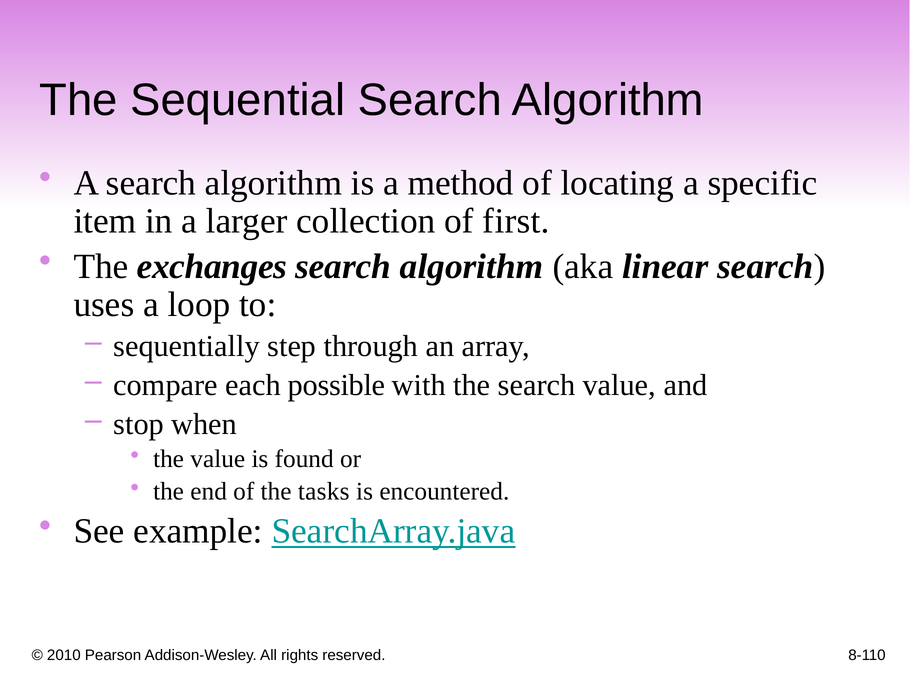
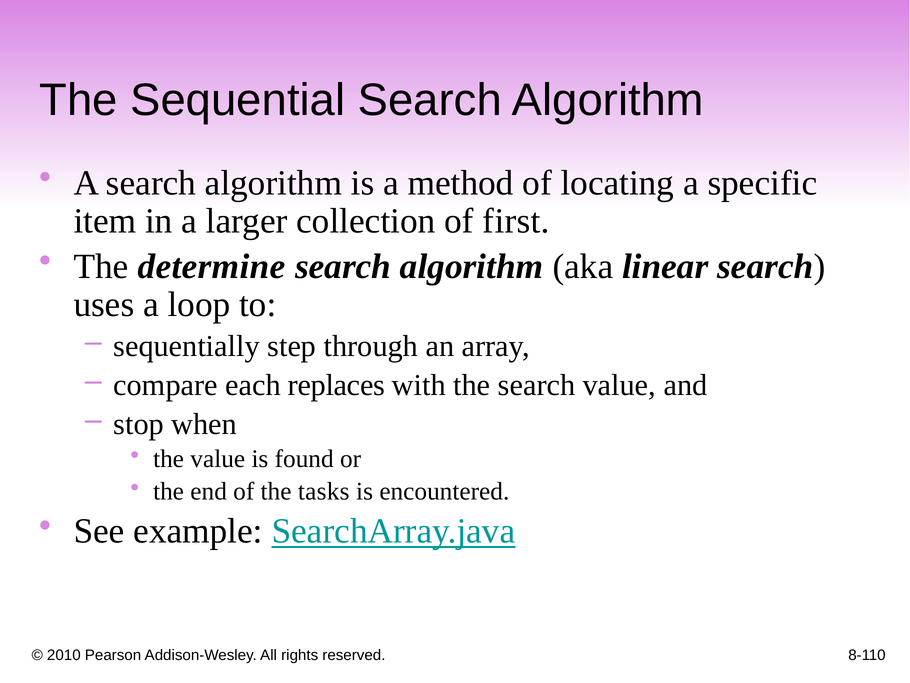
exchanges: exchanges -> determine
possible: possible -> replaces
